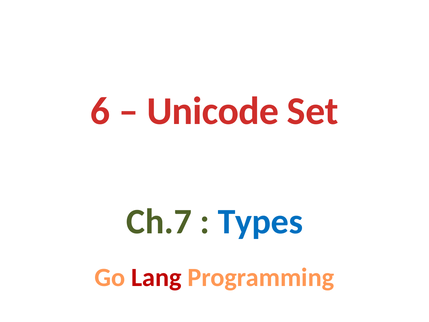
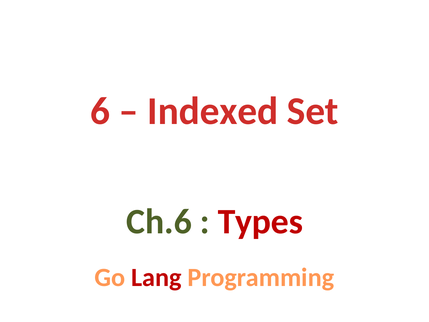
Unicode: Unicode -> Indexed
Ch.7: Ch.7 -> Ch.6
Types colour: blue -> red
